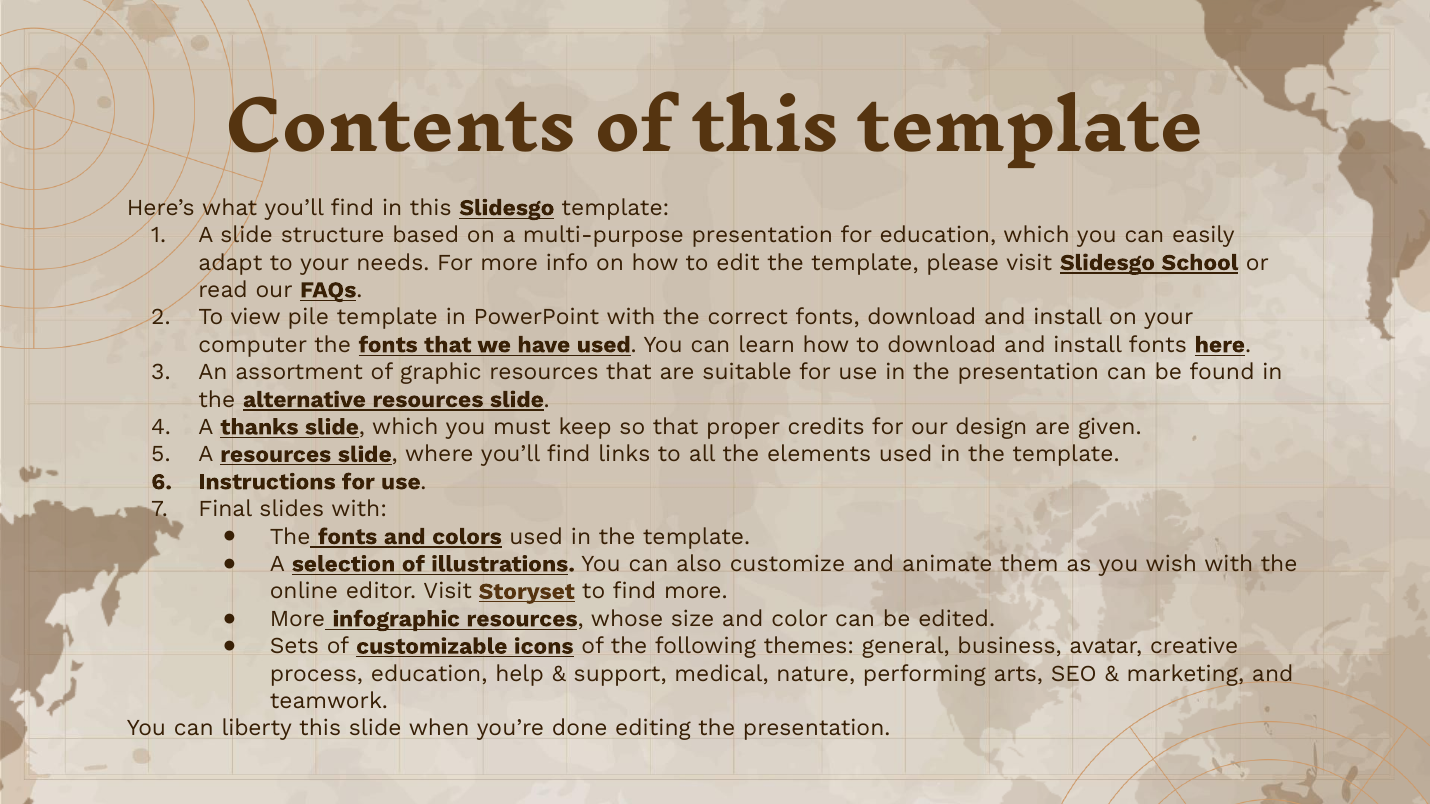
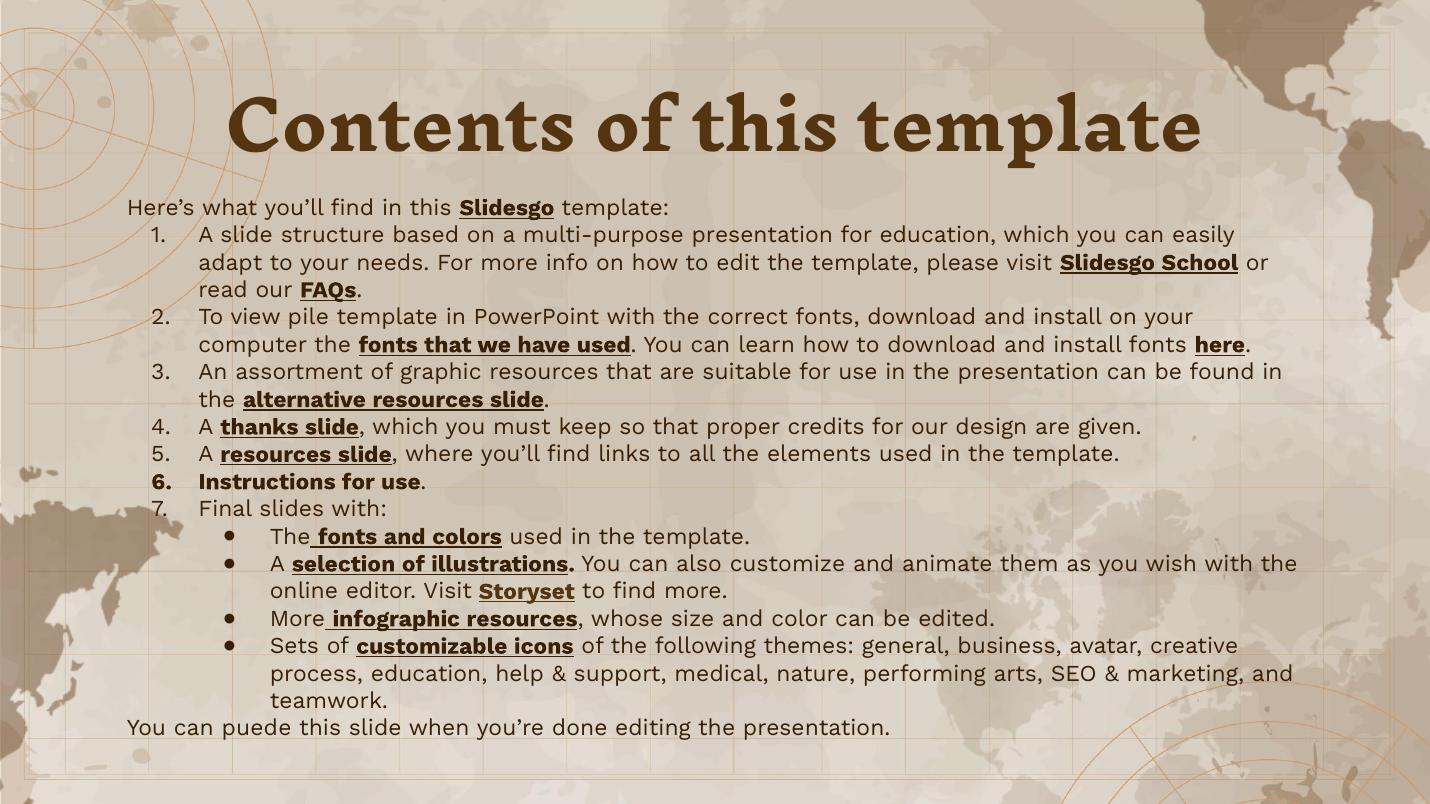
liberty: liberty -> puede
